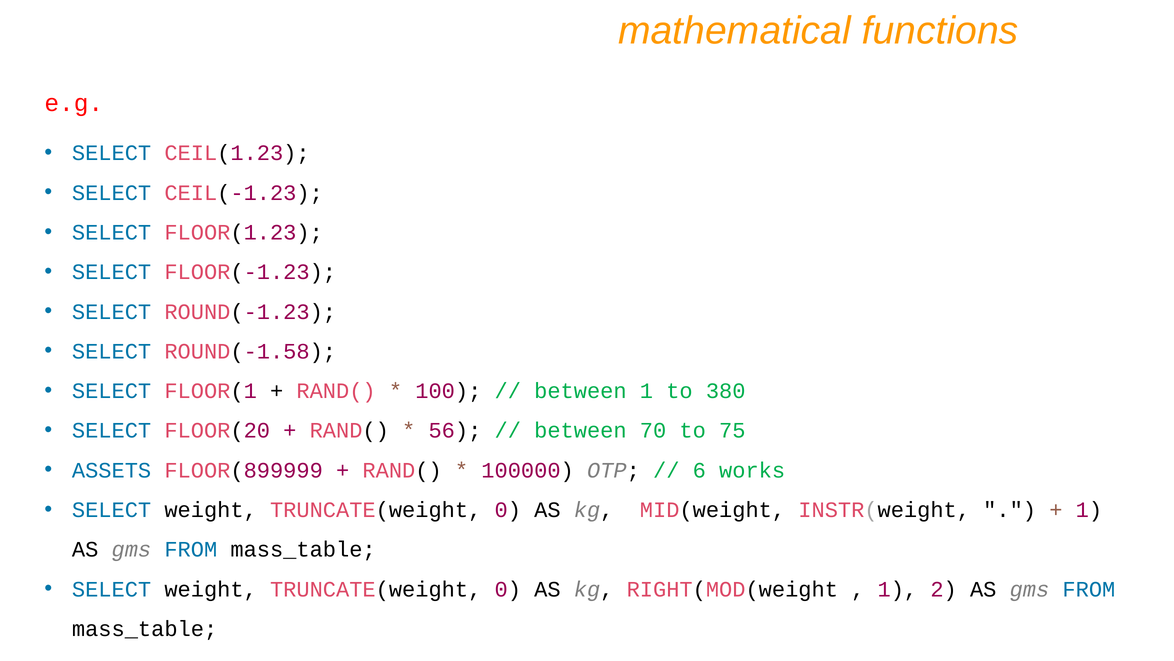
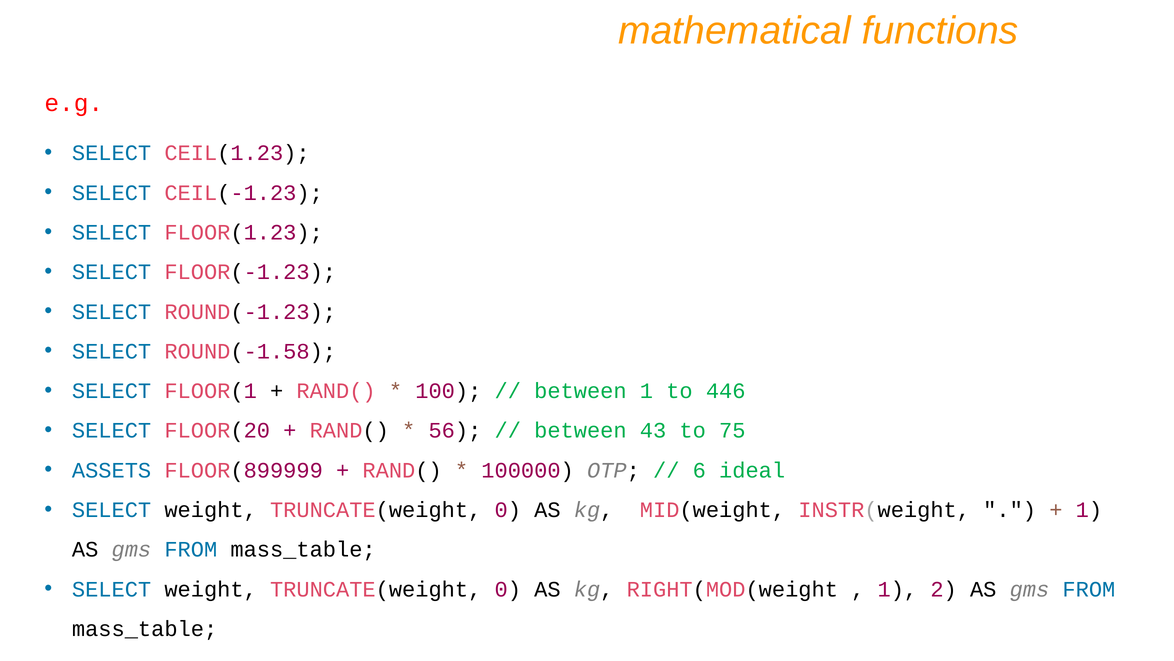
380: 380 -> 446
70: 70 -> 43
works: works -> ideal
